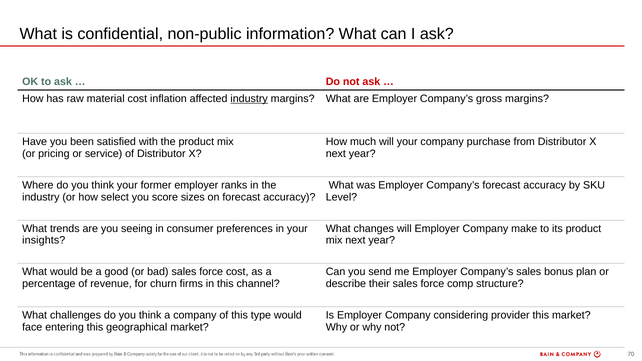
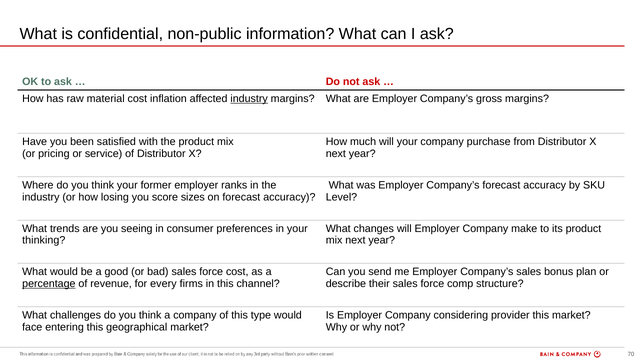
select: select -> losing
insights: insights -> thinking
percentage underline: none -> present
churn: churn -> every
